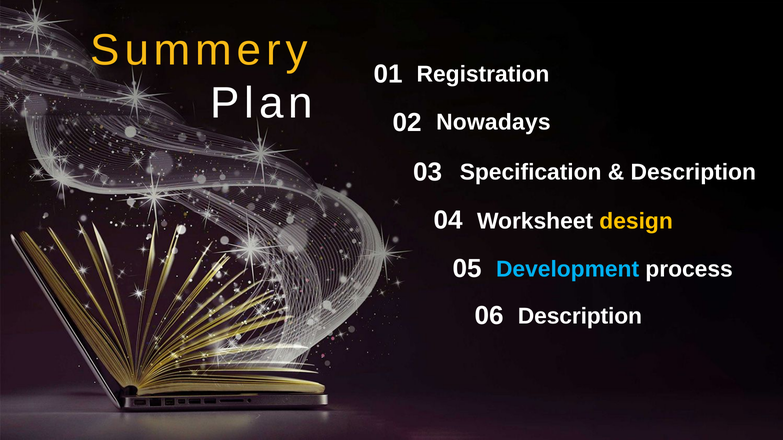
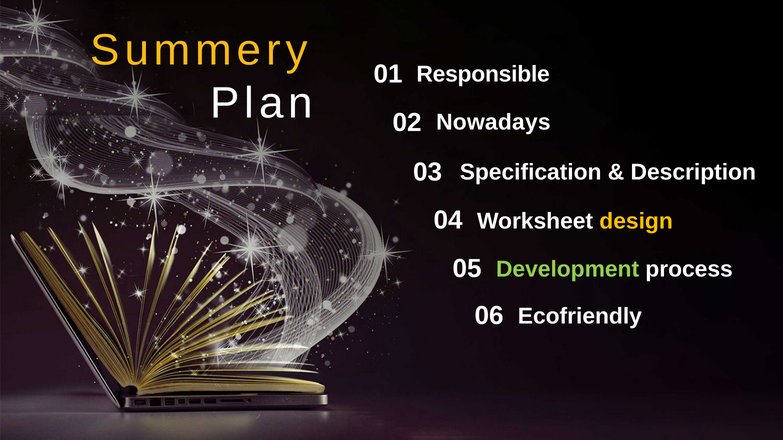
Registration: Registration -> Responsible
Development colour: light blue -> light green
Description at (580, 317): Description -> Ecofriendly
